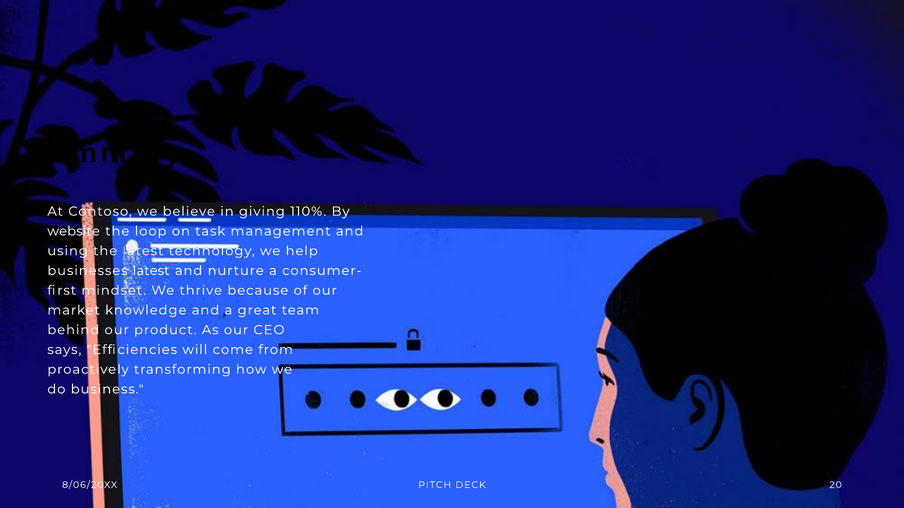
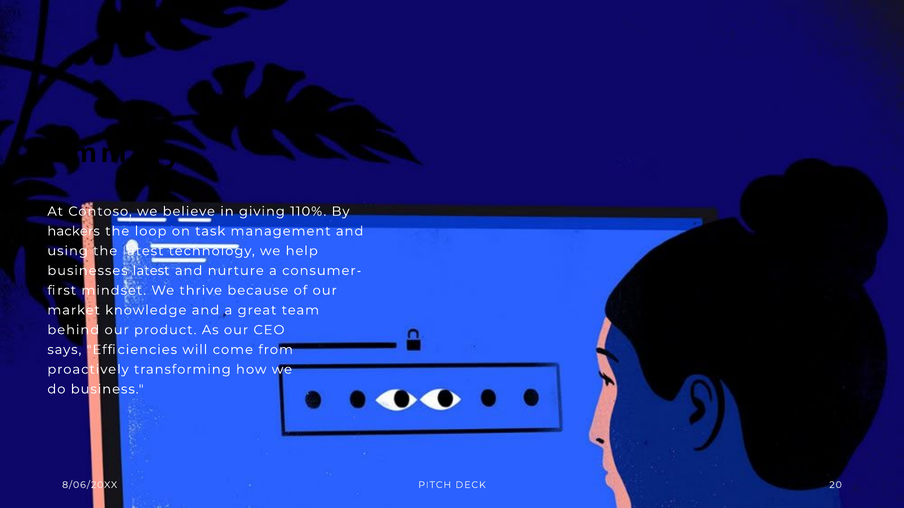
website: website -> hackers
